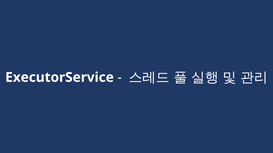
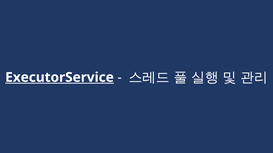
ExecutorService underline: none -> present
